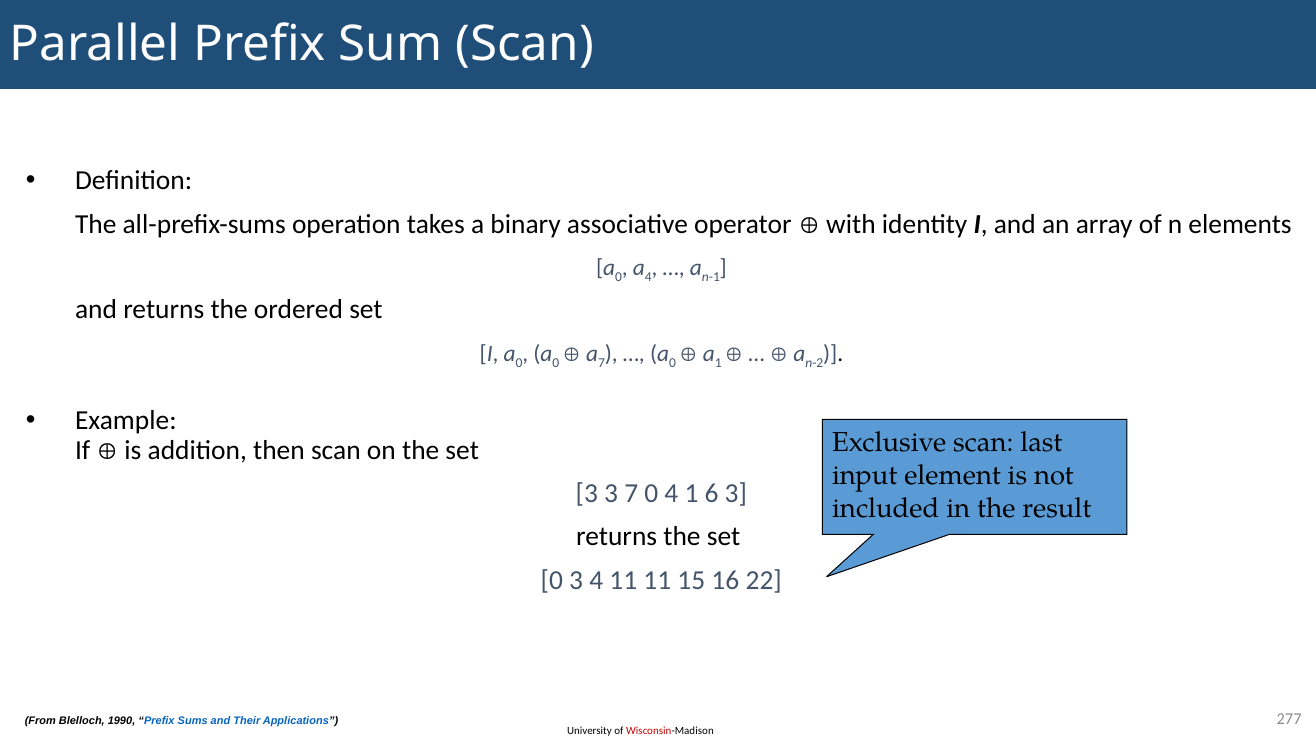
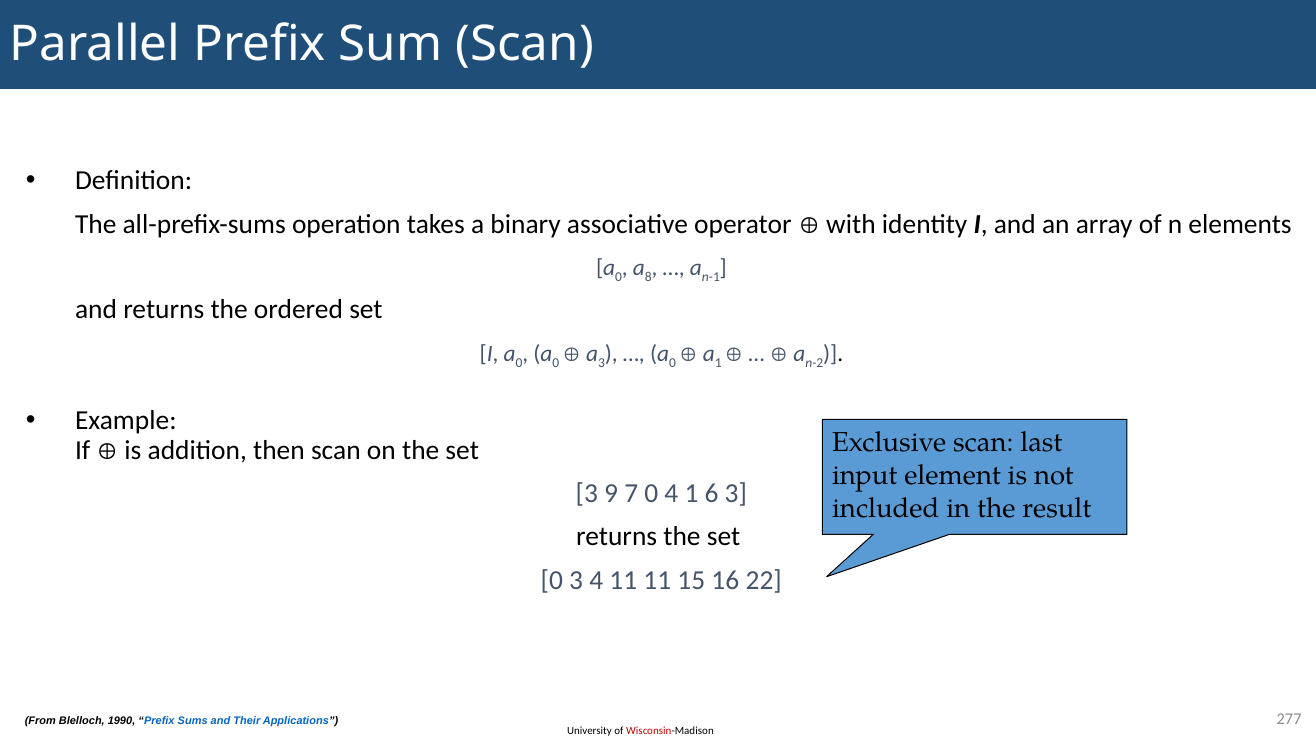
a 4: 4 -> 8
a 7: 7 -> 3
3 3: 3 -> 9
